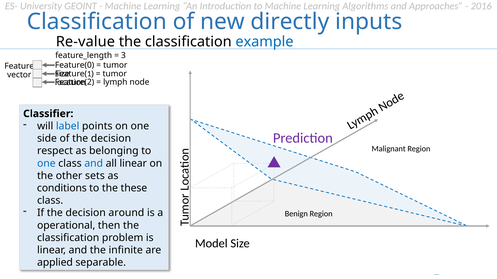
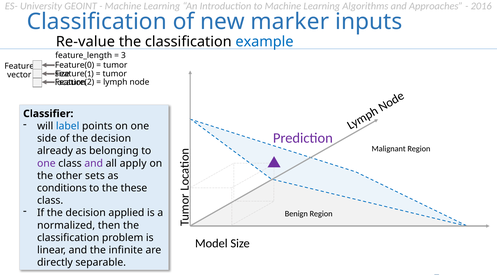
directly: directly -> marker
respect: respect -> already
one at (46, 164) colour: blue -> purple
and at (94, 164) colour: blue -> purple
all linear: linear -> apply
around: around -> applied
operational: operational -> normalized
applied: applied -> directly
